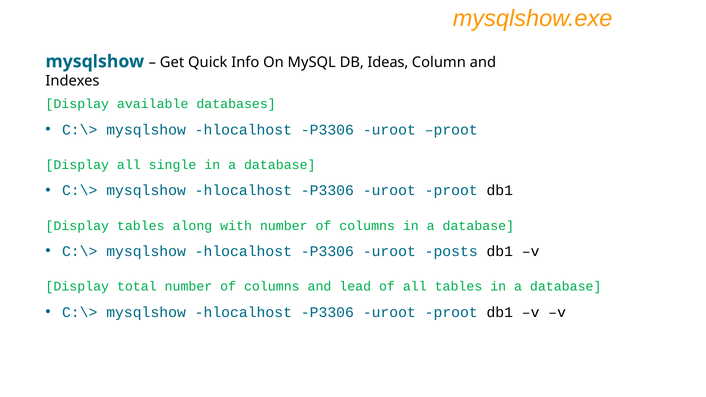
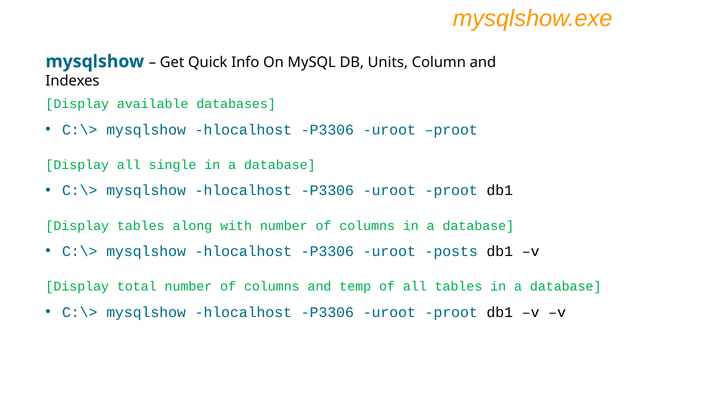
Ideas: Ideas -> Units
lead: lead -> temp
